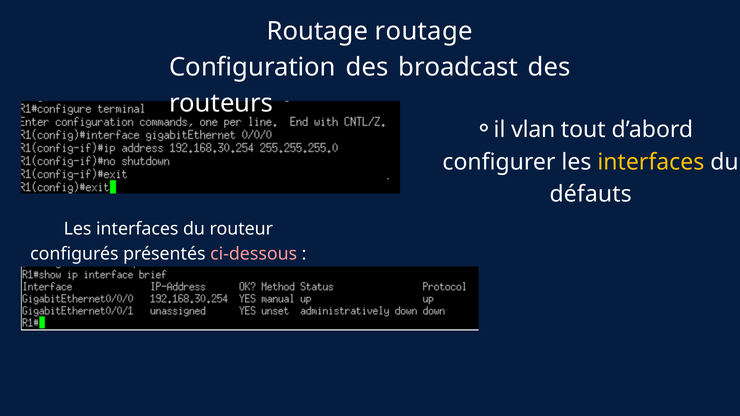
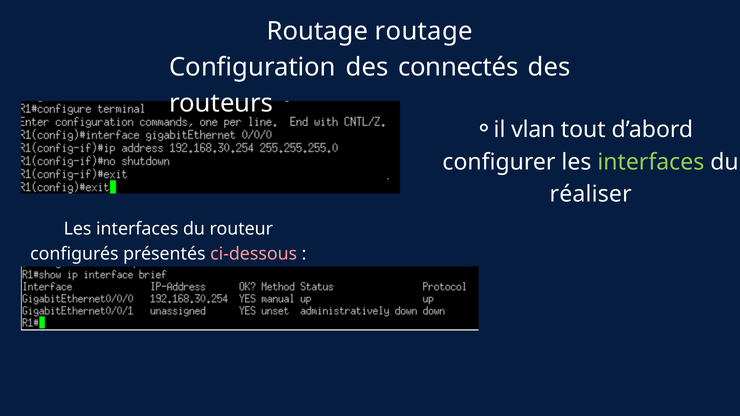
broadcast: broadcast -> connectés
interfaces at (651, 162) colour: yellow -> light green
défauts: défauts -> réaliser
